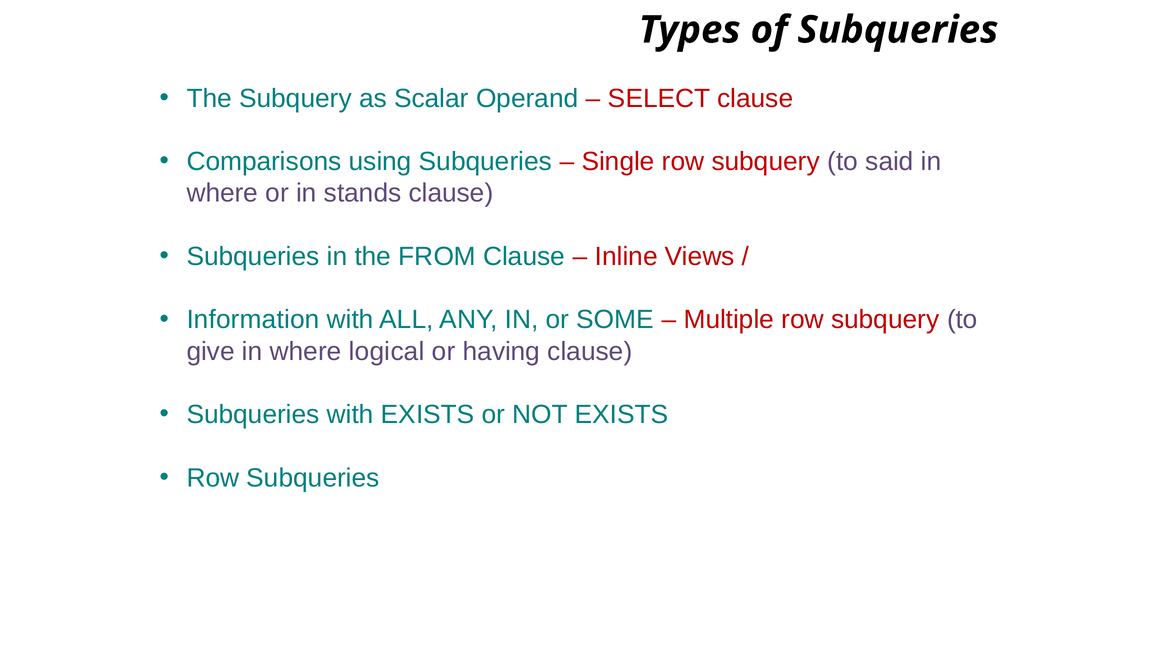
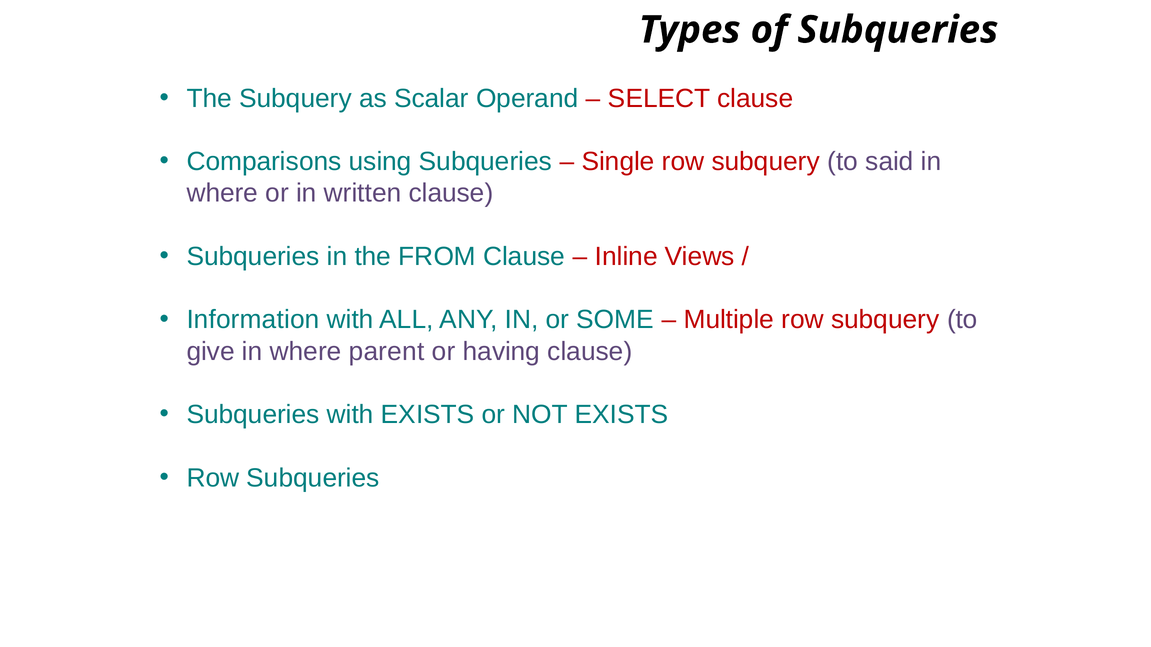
stands: stands -> written
logical: logical -> parent
